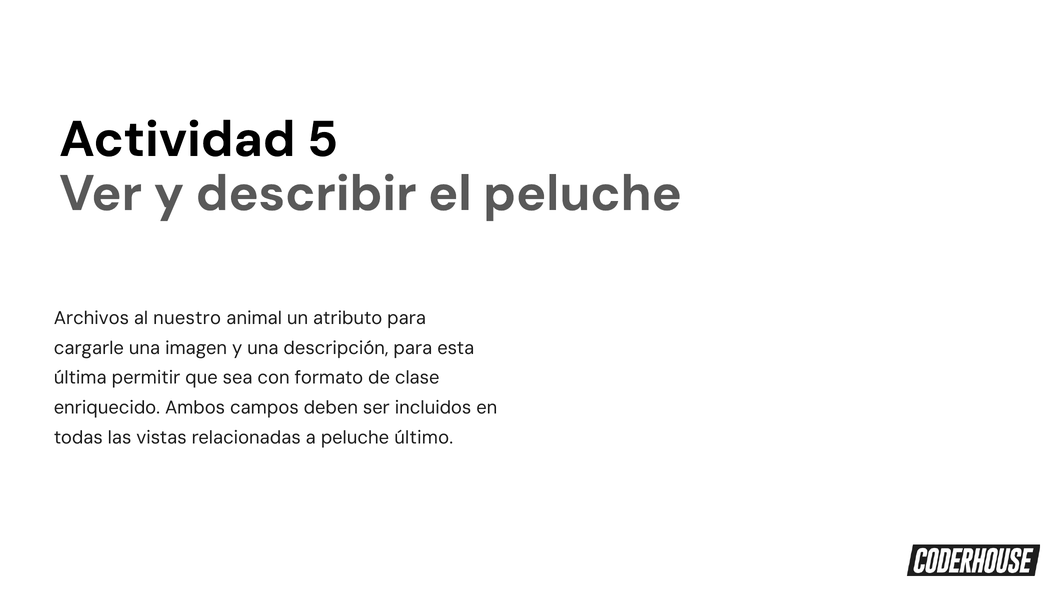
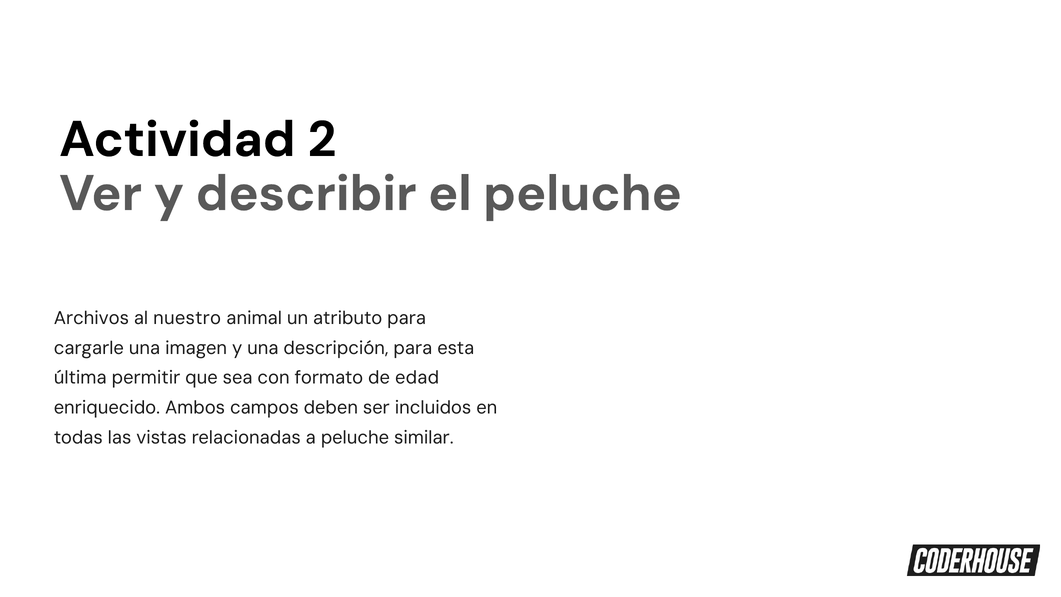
5: 5 -> 2
clase: clase -> edad
último: último -> similar
